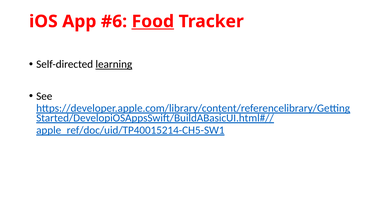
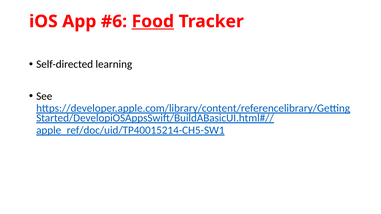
learning underline: present -> none
